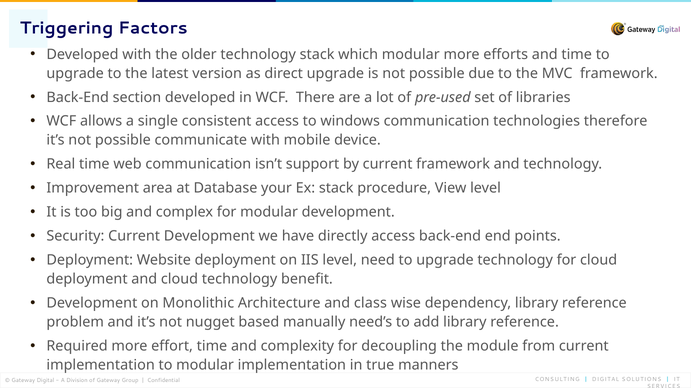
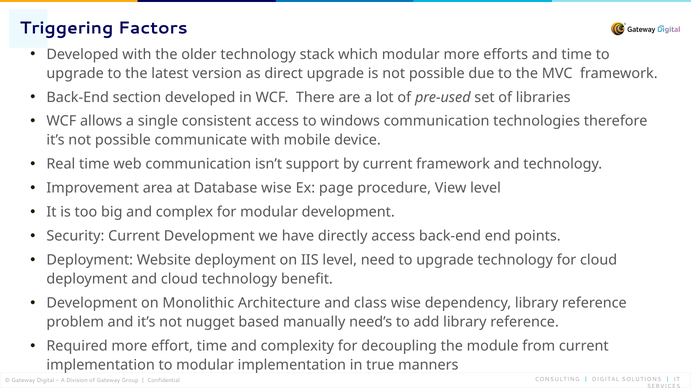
Database your: your -> wise
Ex stack: stack -> page
